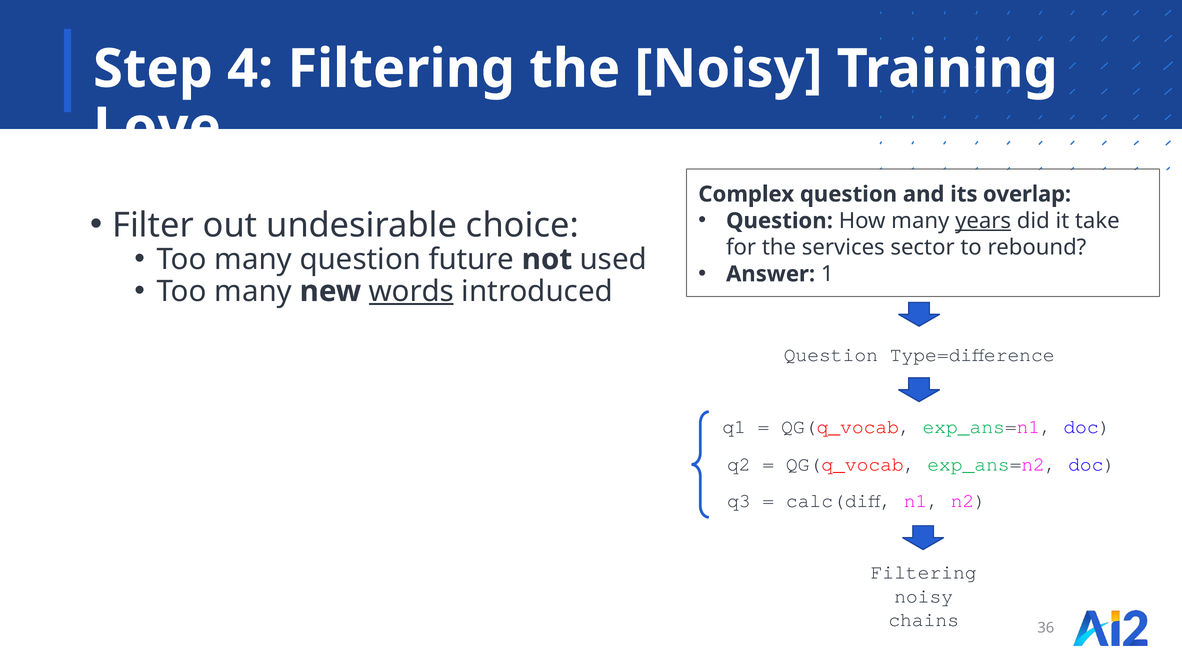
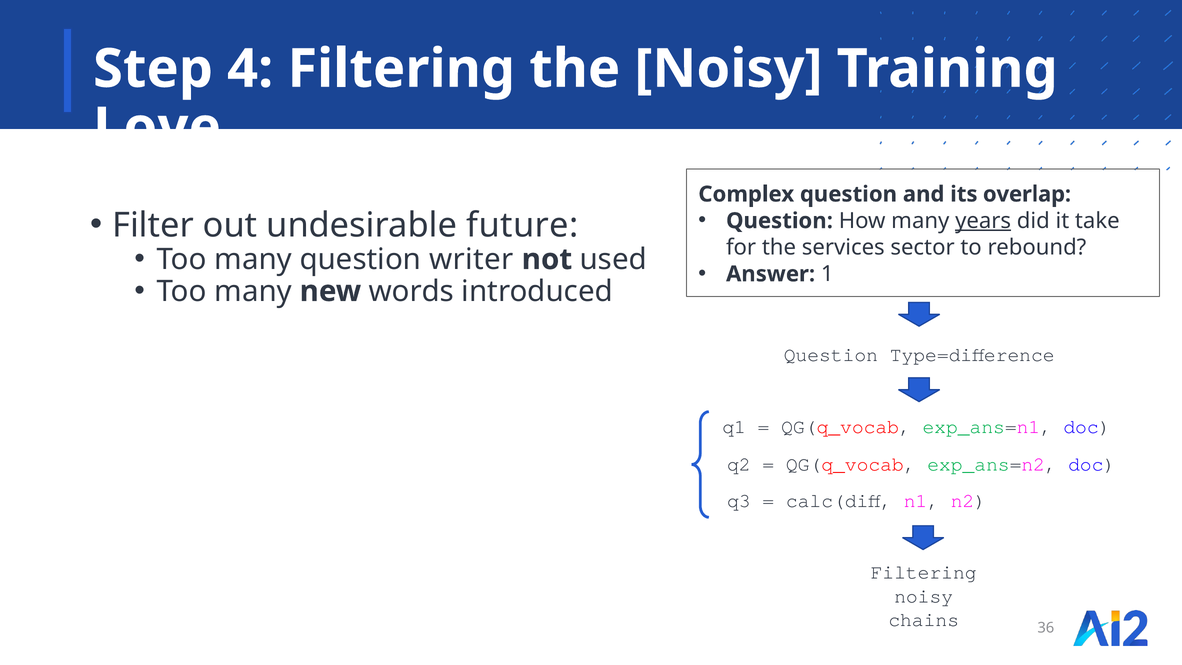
choice: choice -> future
future: future -> writer
words underline: present -> none
